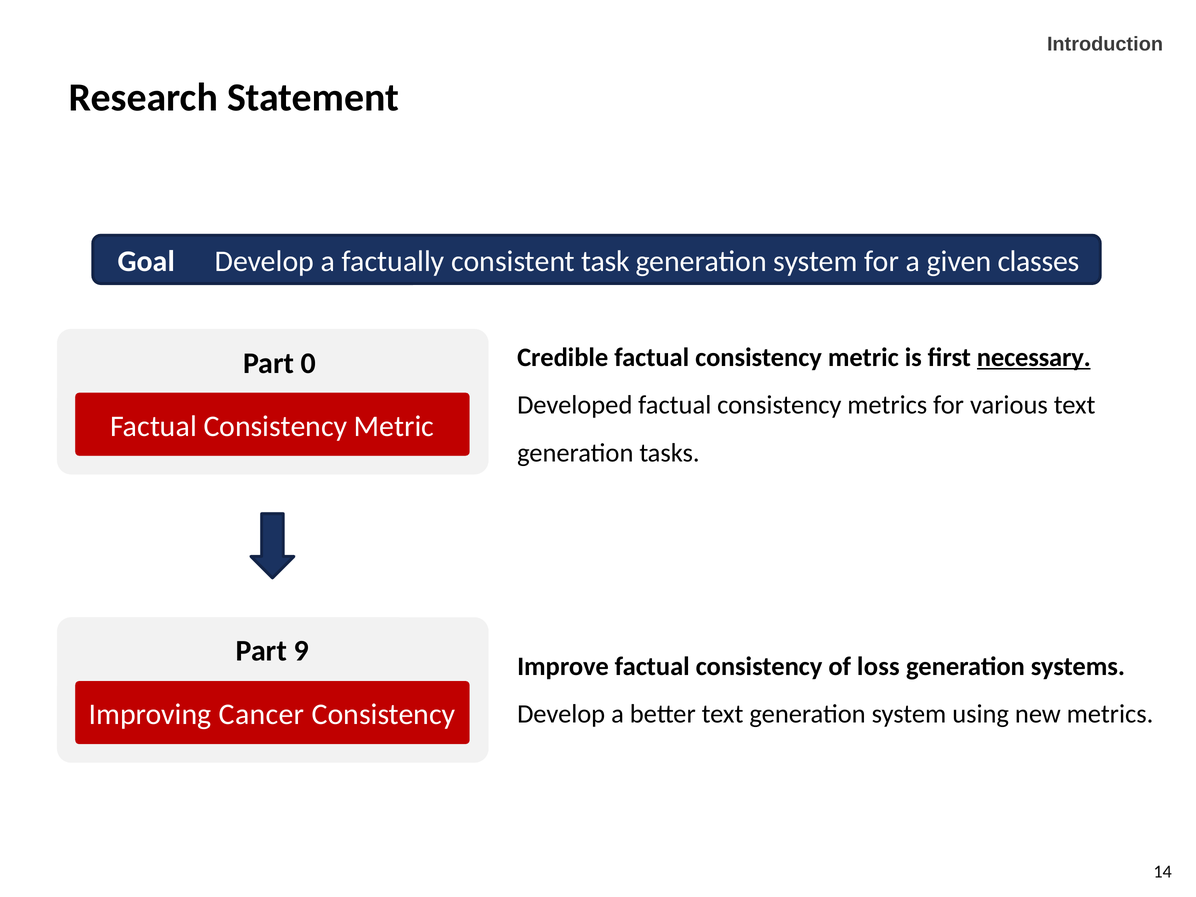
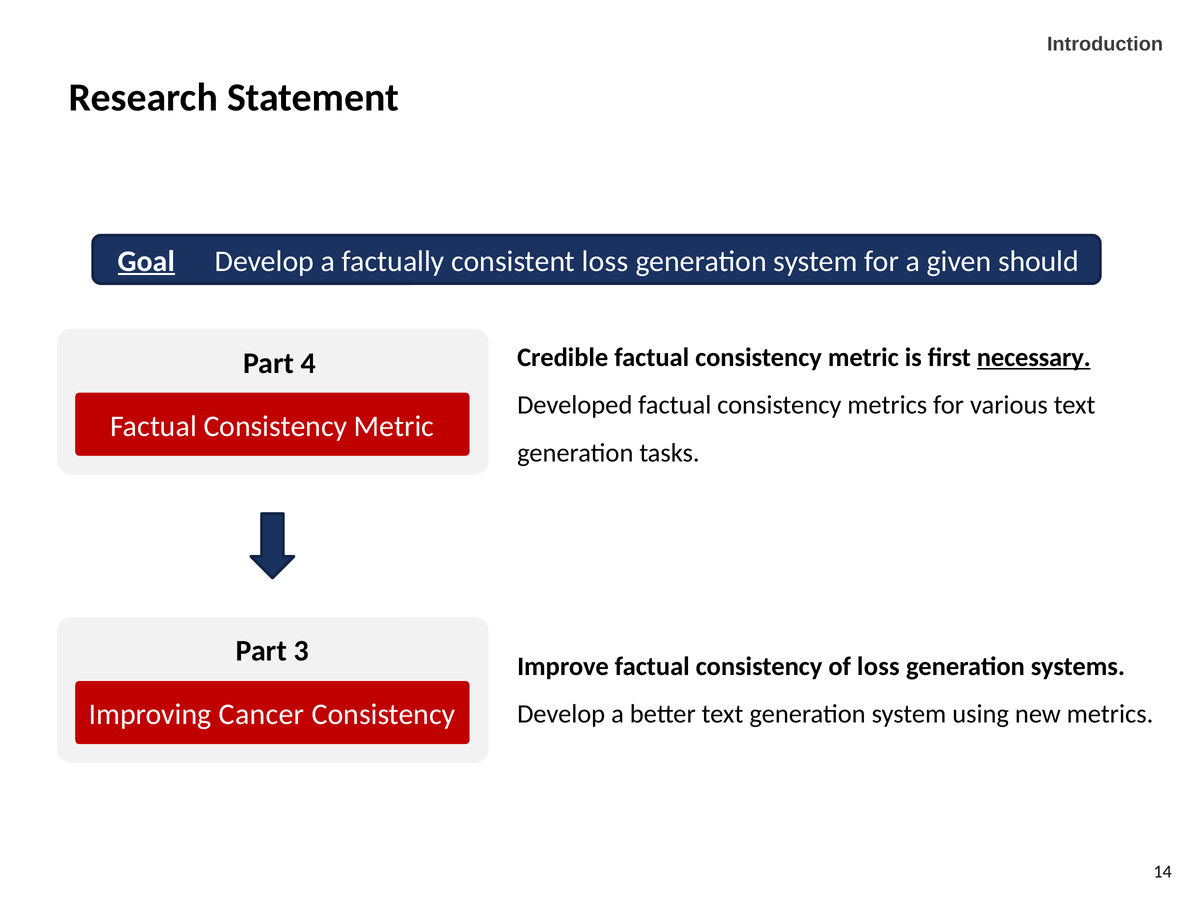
Goal underline: none -> present
consistent task: task -> loss
classes: classes -> should
0: 0 -> 4
9: 9 -> 3
